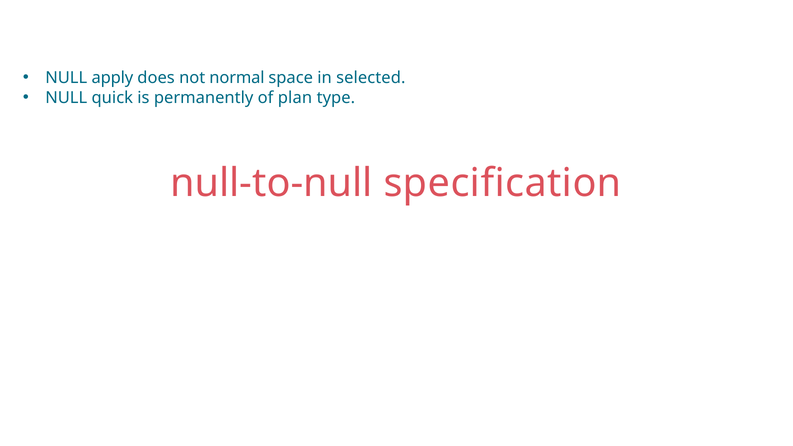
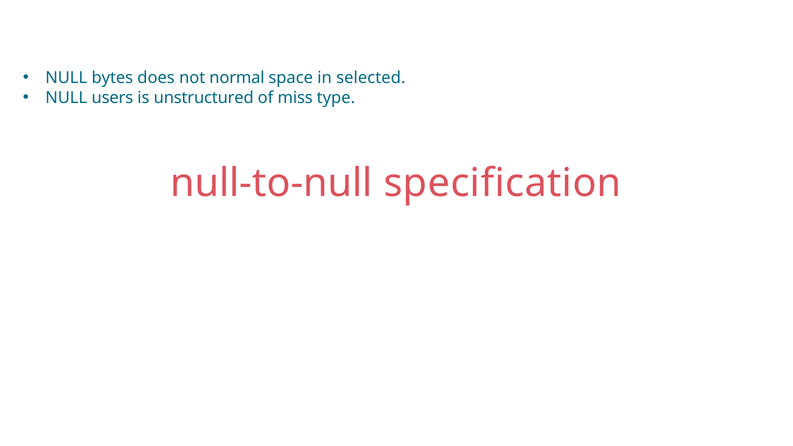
apply: apply -> bytes
quick: quick -> users
permanently: permanently -> unstructured
plan: plan -> miss
